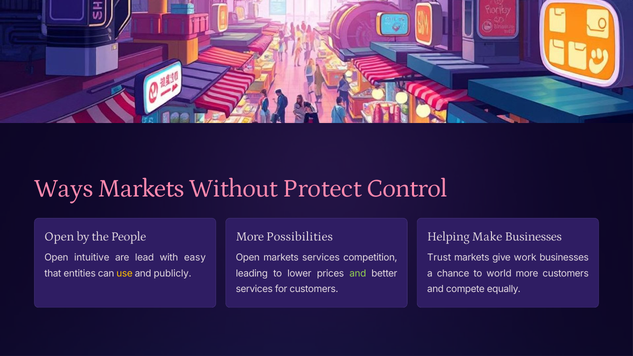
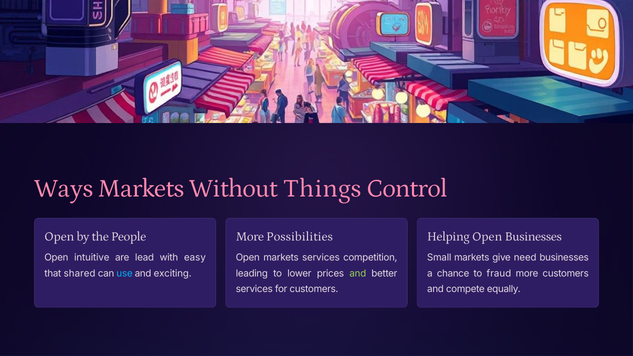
Protect: Protect -> Things
Helping Make: Make -> Open
Trust: Trust -> Small
work: work -> need
entities: entities -> shared
use colour: yellow -> light blue
publicly: publicly -> exciting
world: world -> fraud
